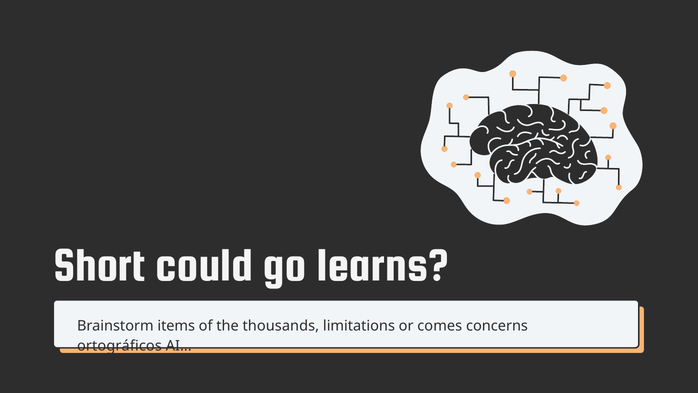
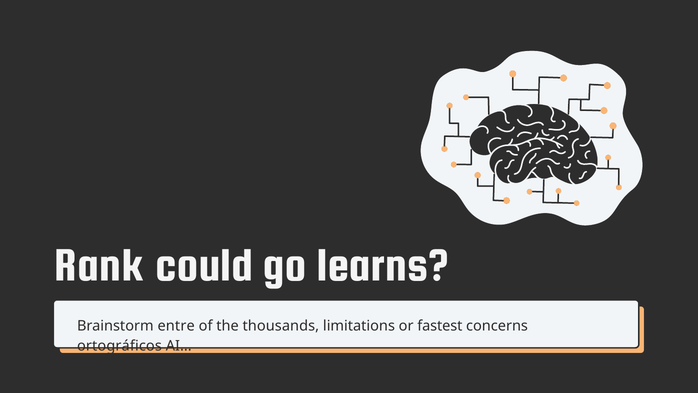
Short: Short -> Rank
items: items -> entre
comes: comes -> fastest
